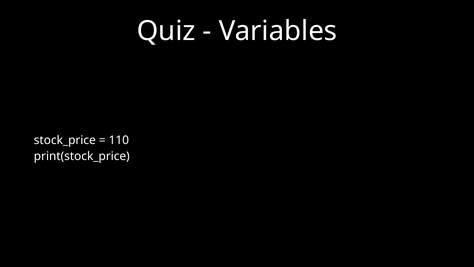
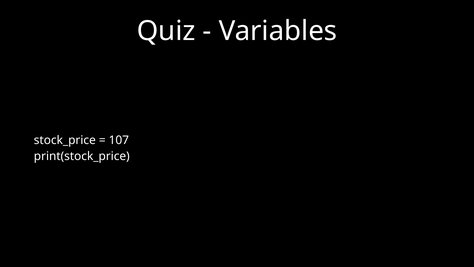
110: 110 -> 107
